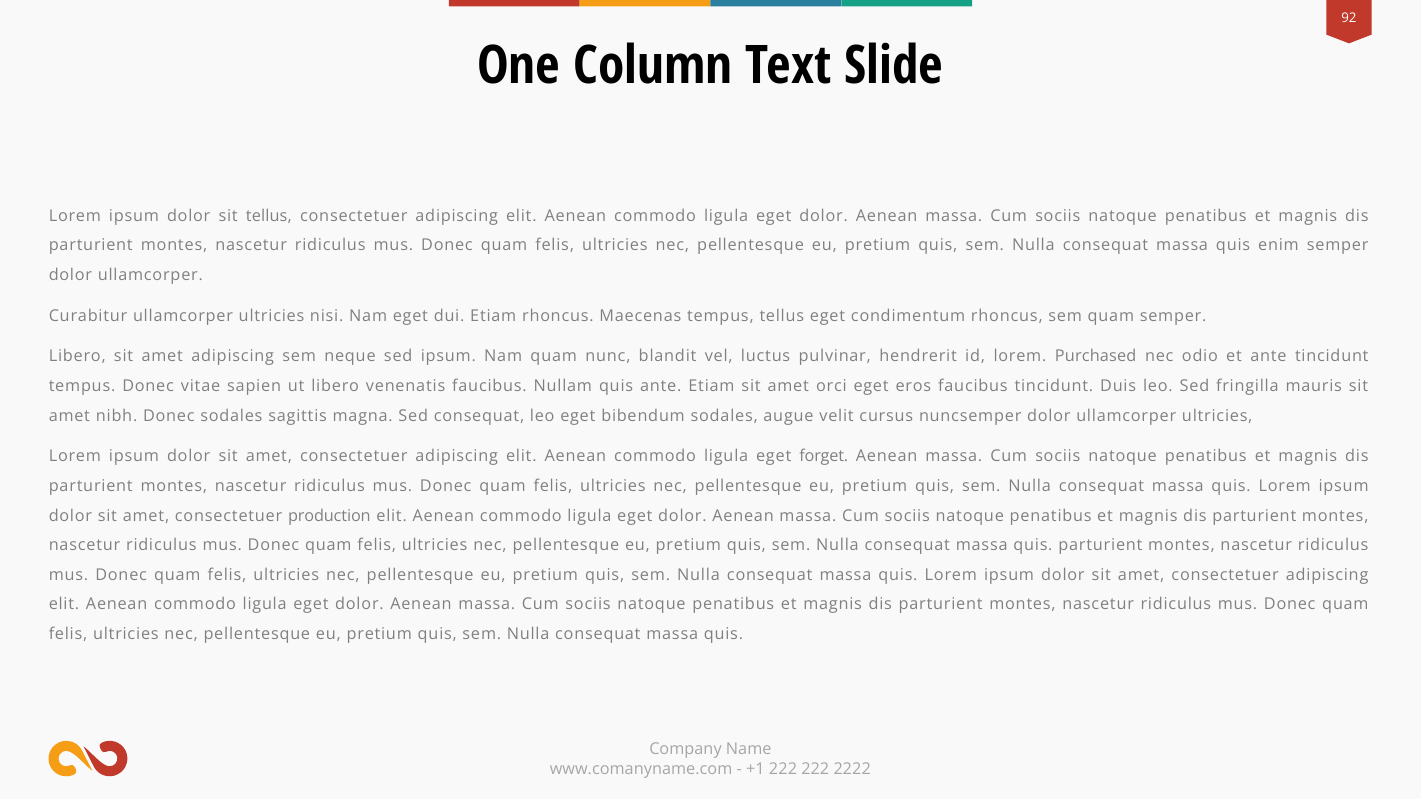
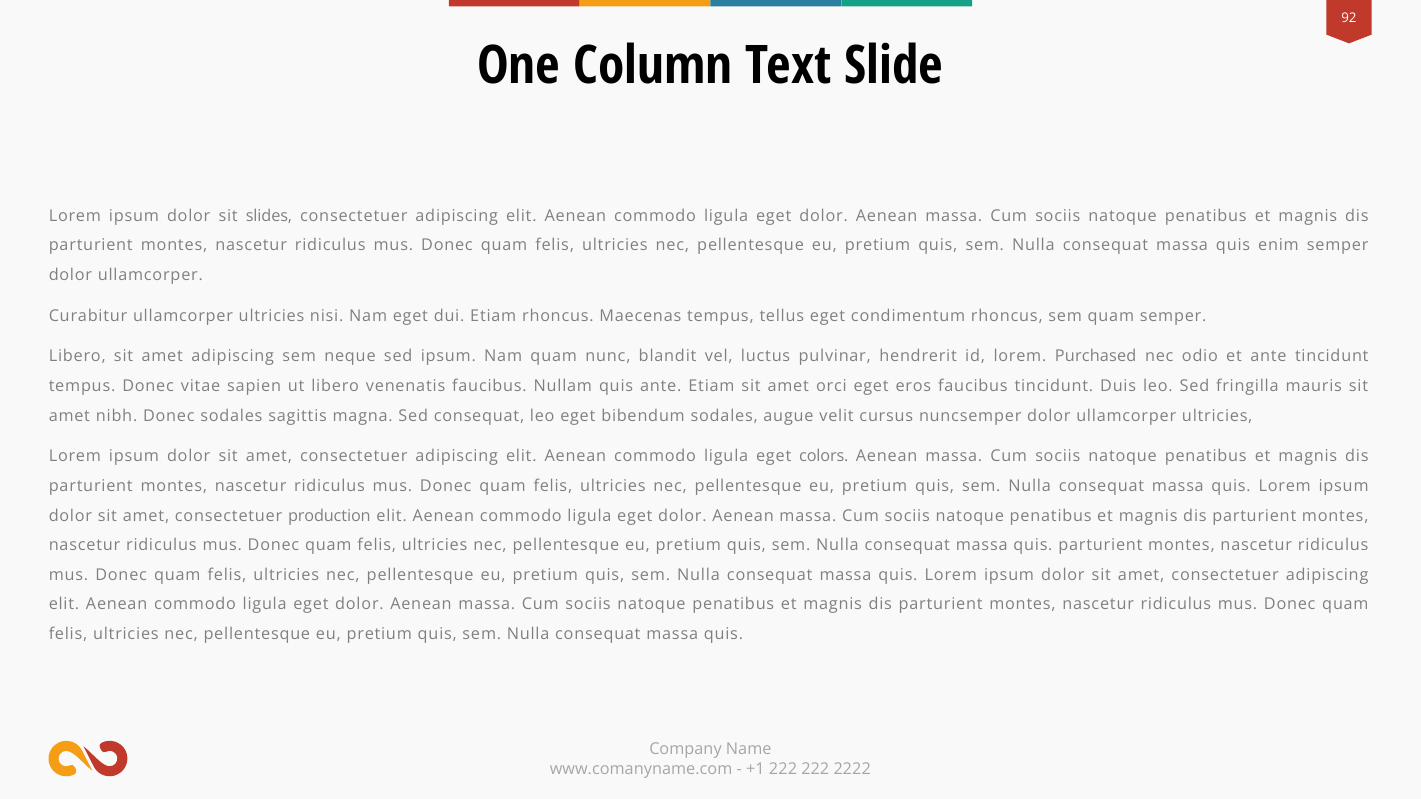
sit tellus: tellus -> slides
forget: forget -> colors
